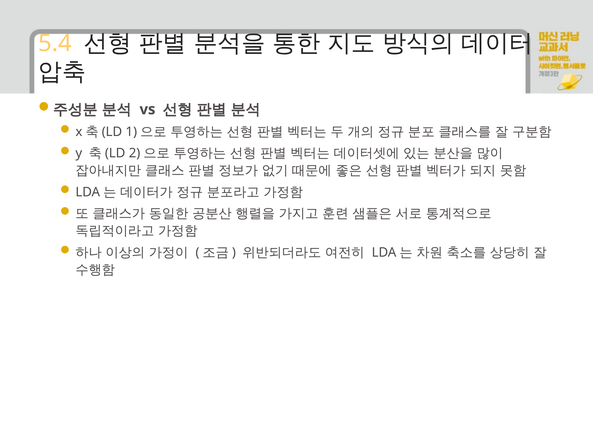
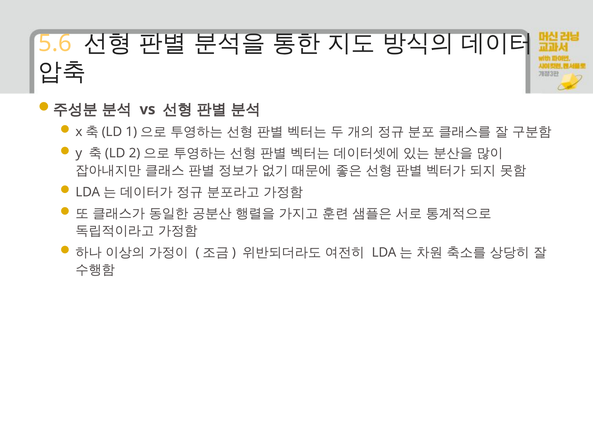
5.4: 5.4 -> 5.6
